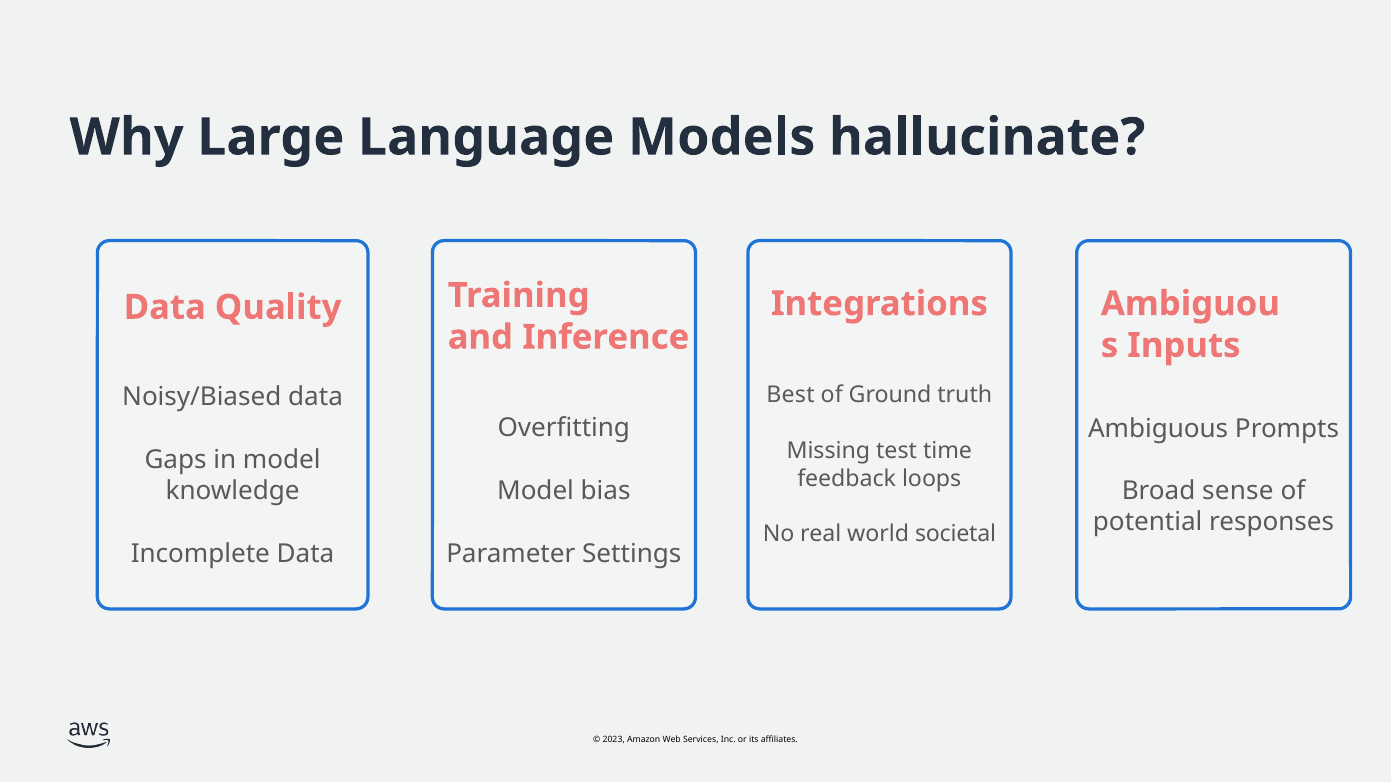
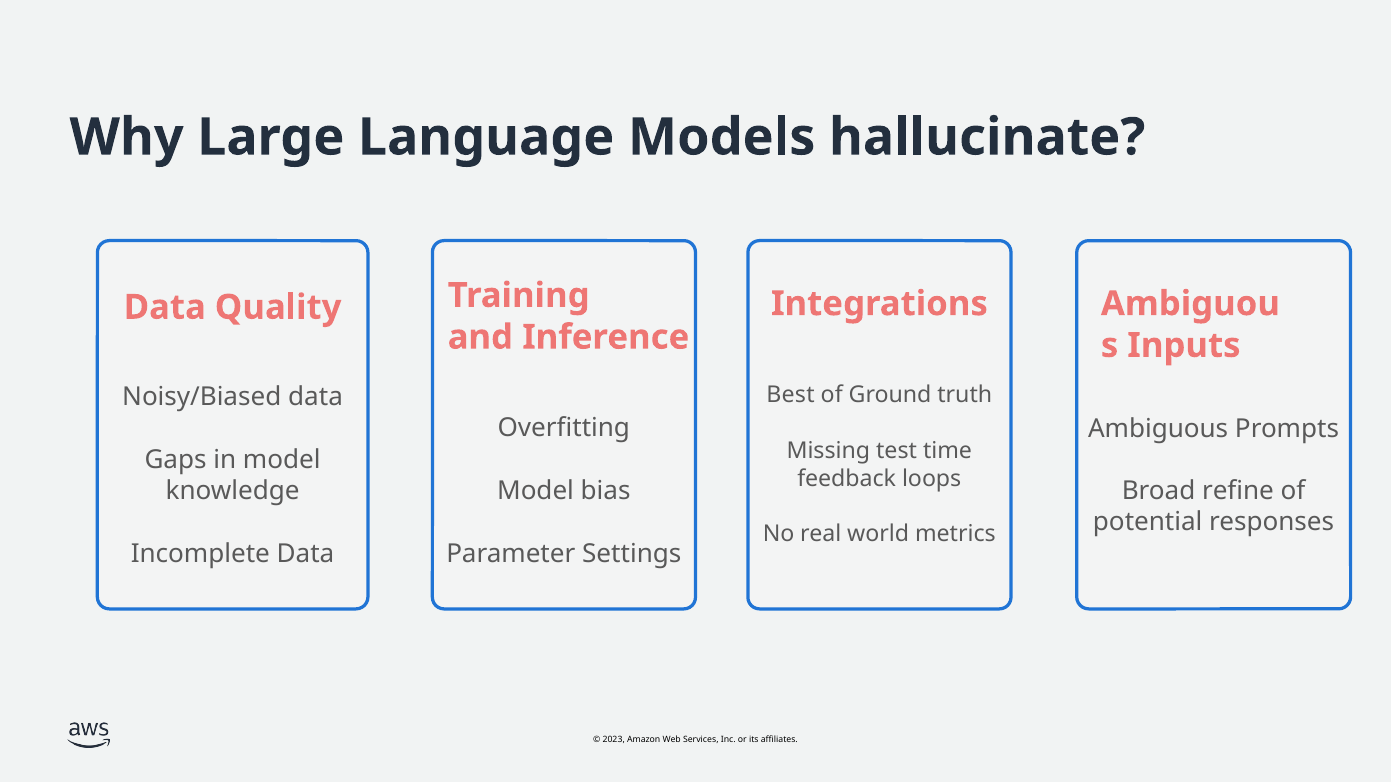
sense: sense -> refine
societal: societal -> metrics
